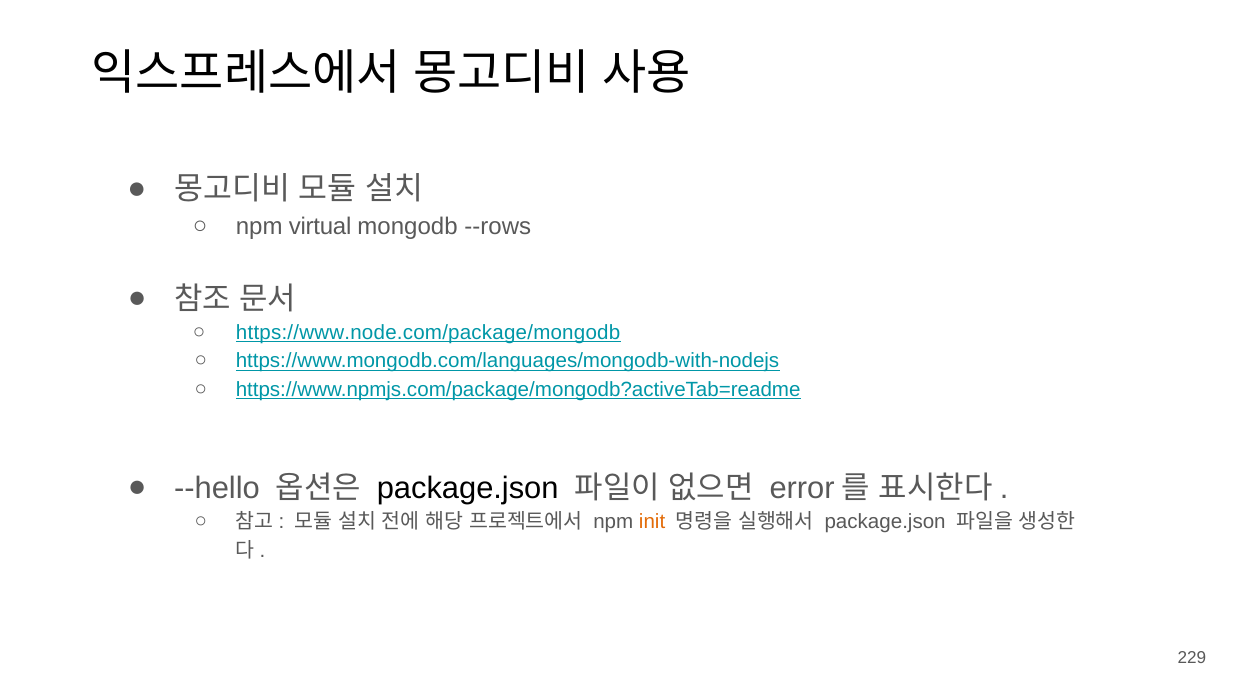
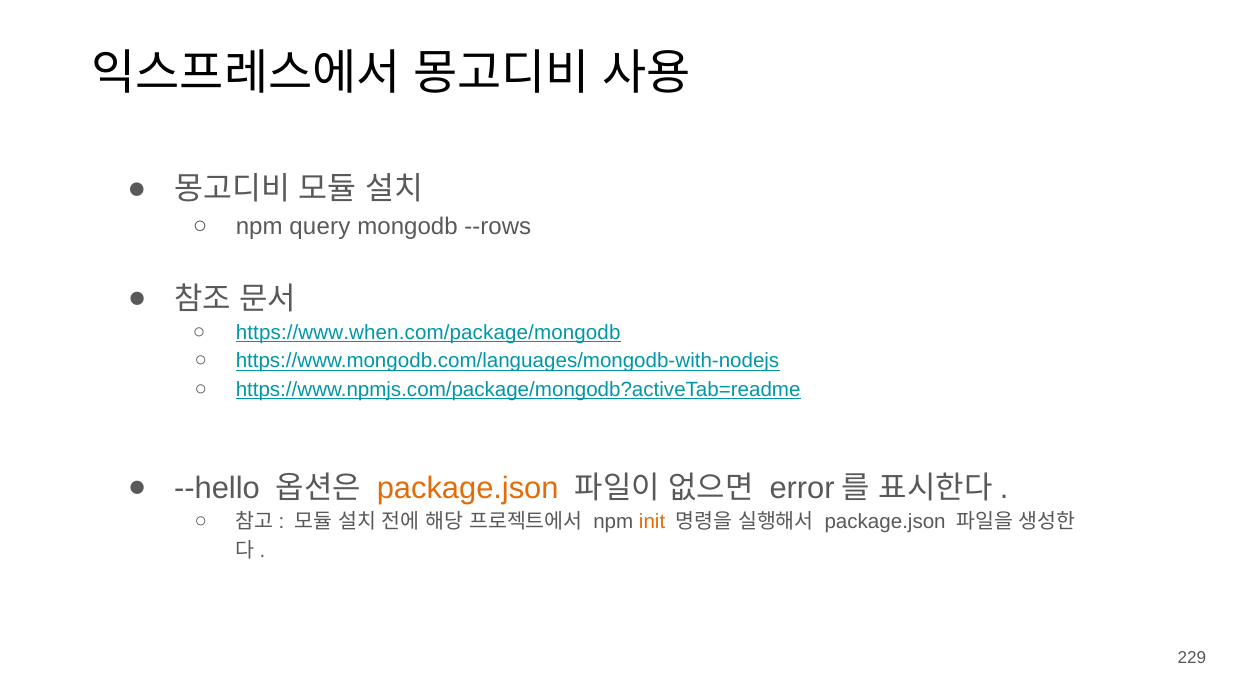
virtual: virtual -> query
https://www.node.com/package/mongodb: https://www.node.com/package/mongodb -> https://www.when.com/package/mongodb
package.json at (468, 488) colour: black -> orange
